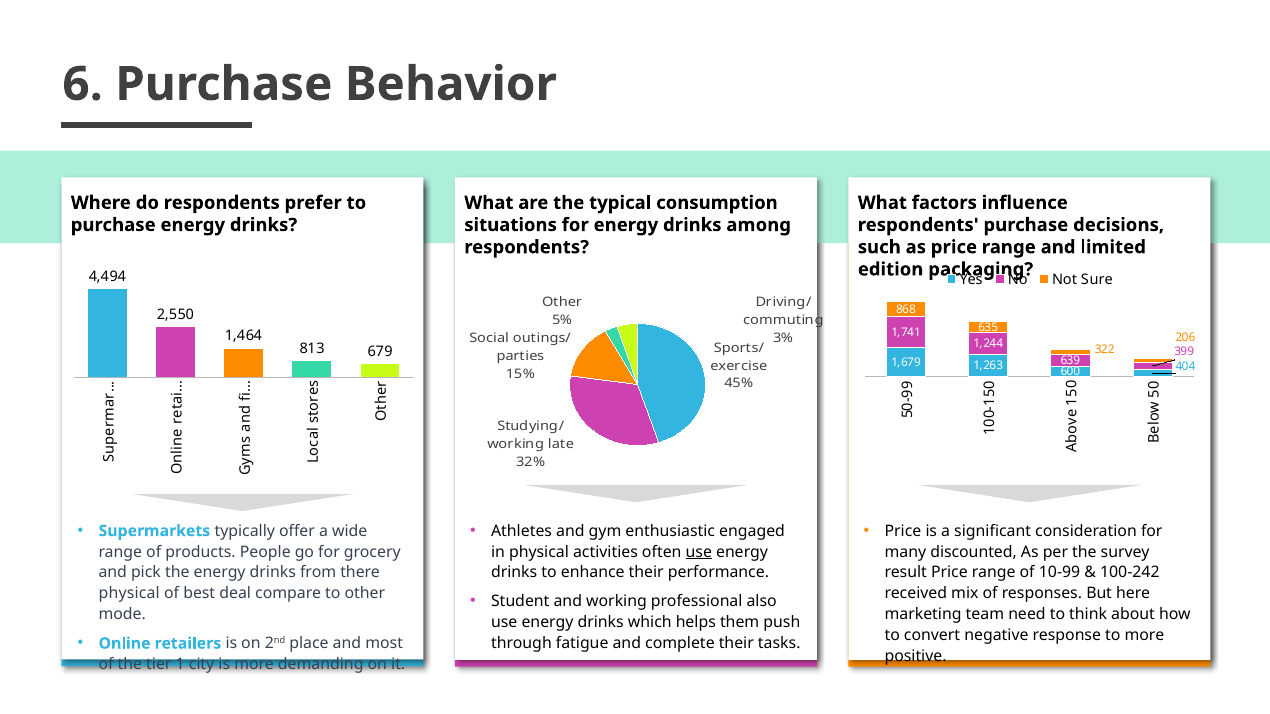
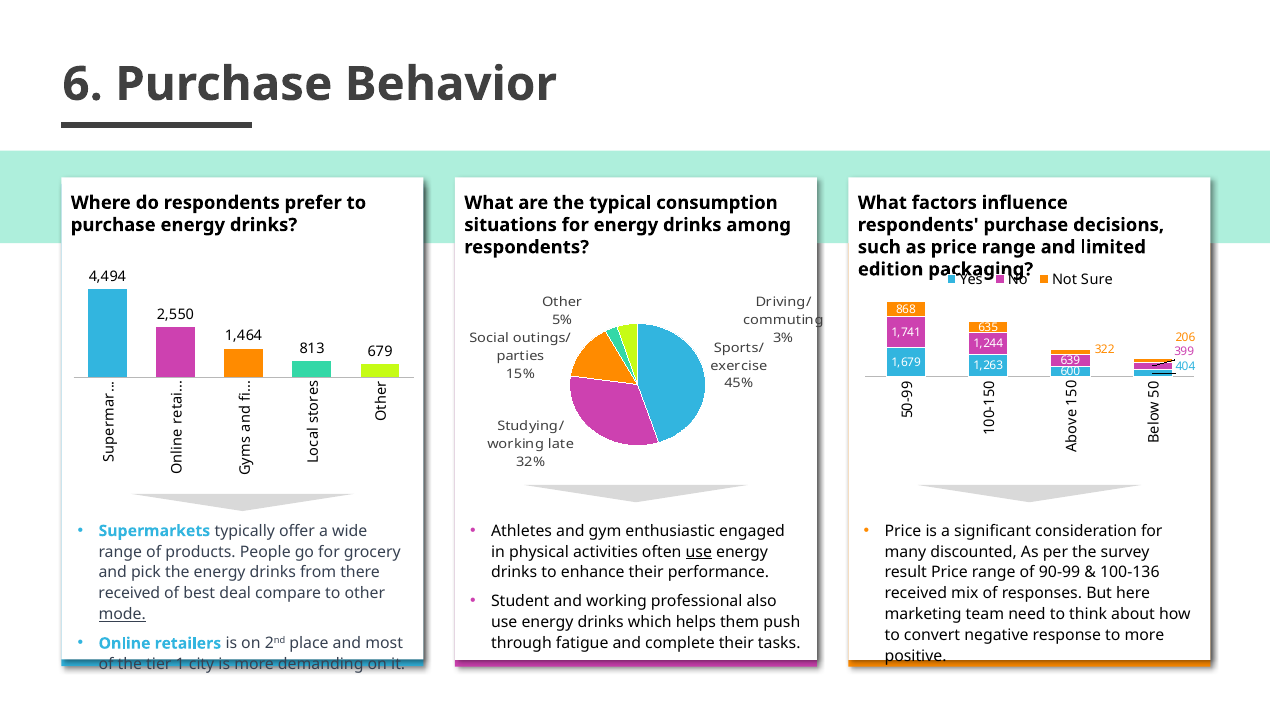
10-99: 10-99 -> 90-99
100-242: 100-242 -> 100-136
physical at (129, 594): physical -> received
mode underline: none -> present
